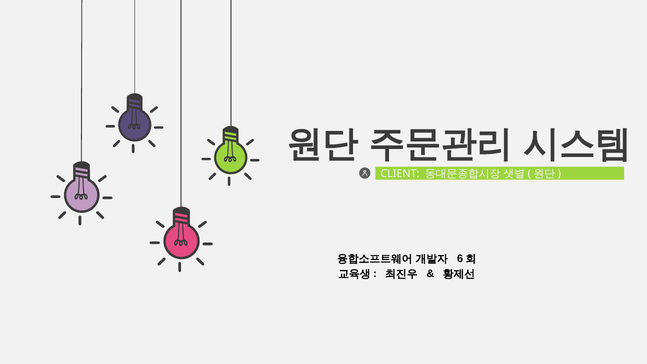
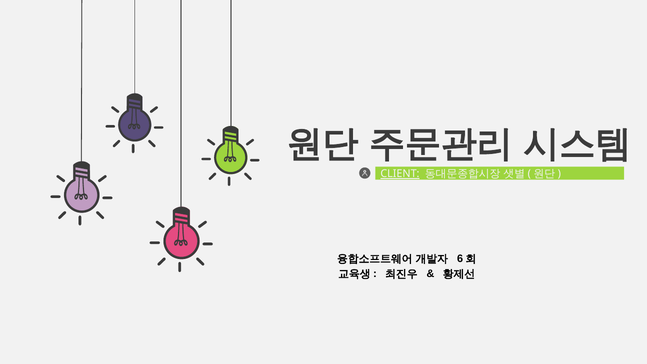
CLIENT underline: none -> present
